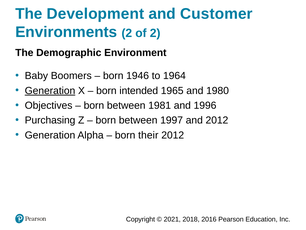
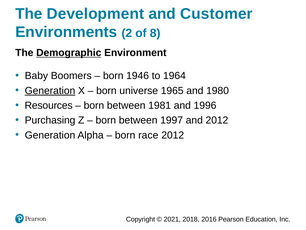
of 2: 2 -> 8
Demographic underline: none -> present
intended: intended -> universe
Objectives: Objectives -> Resources
their: their -> race
